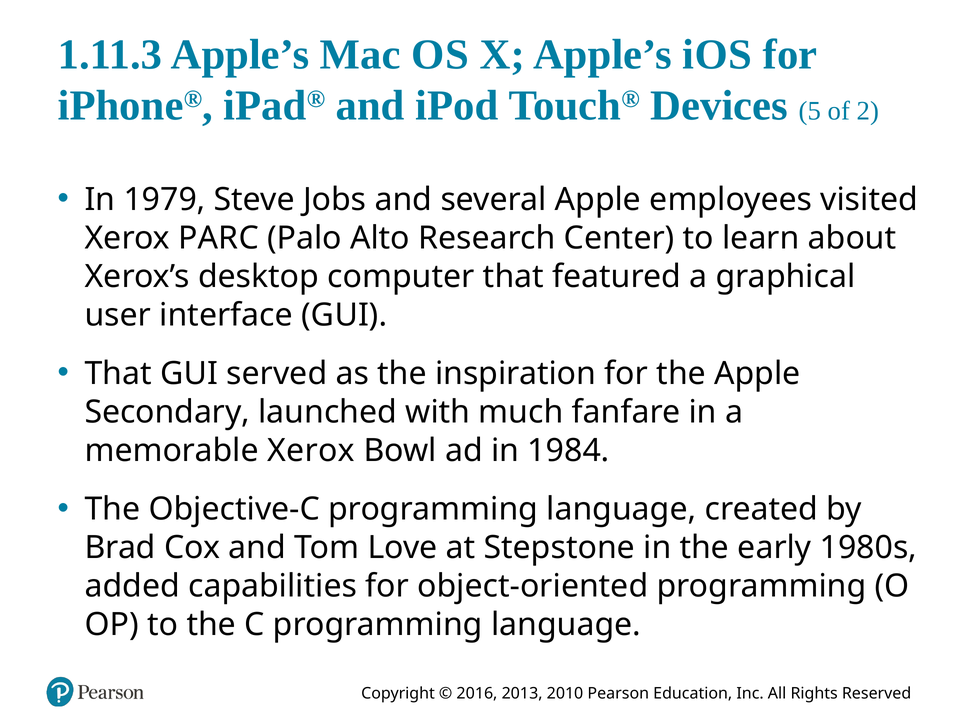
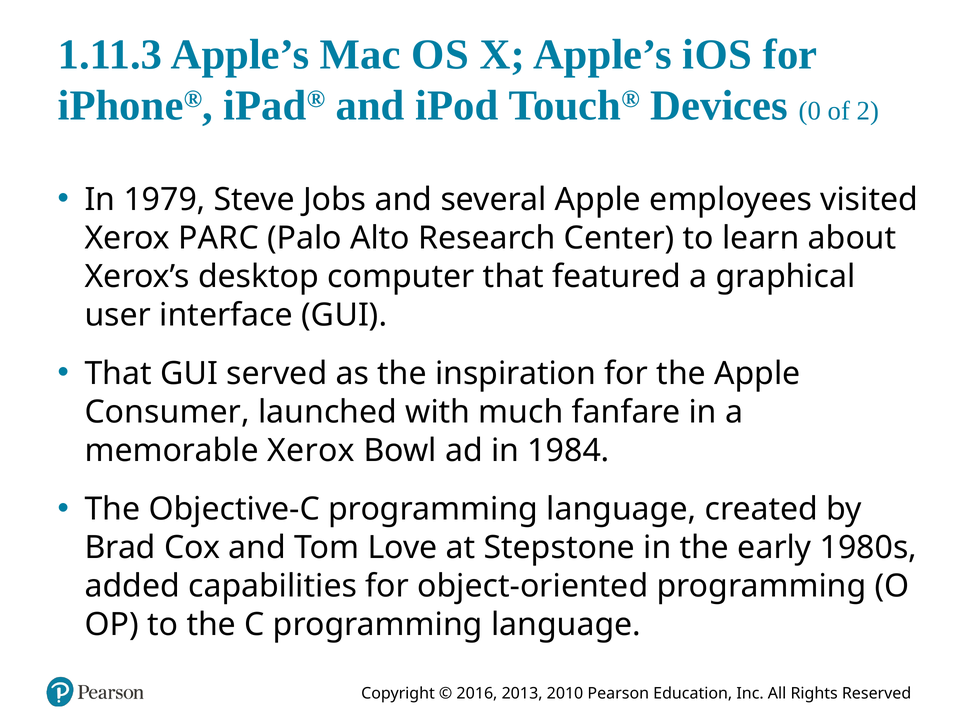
5: 5 -> 0
Secondary: Secondary -> Consumer
